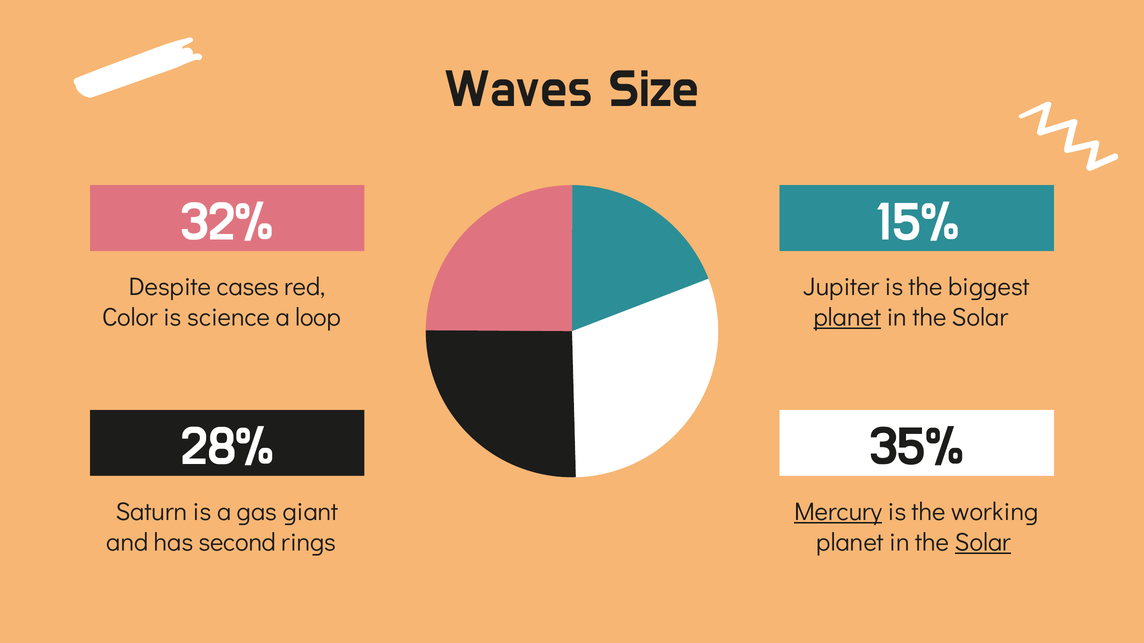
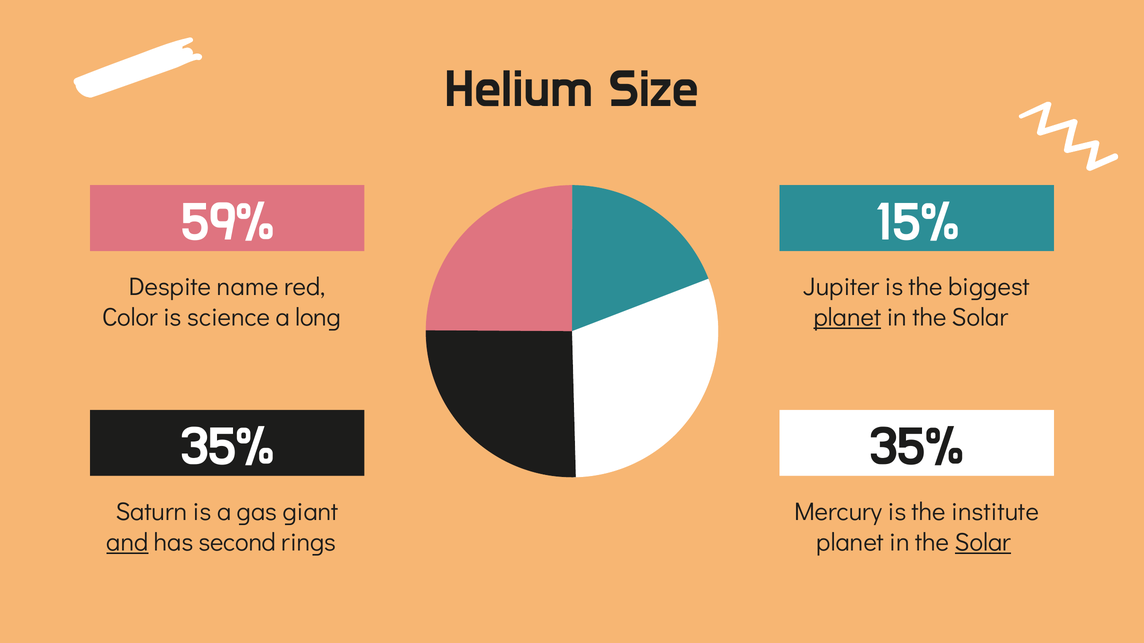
Waves: Waves -> Helium
32%: 32% -> 59%
cases: cases -> name
loop: loop -> long
28% at (227, 447): 28% -> 35%
Mercury underline: present -> none
working: working -> institute
and underline: none -> present
